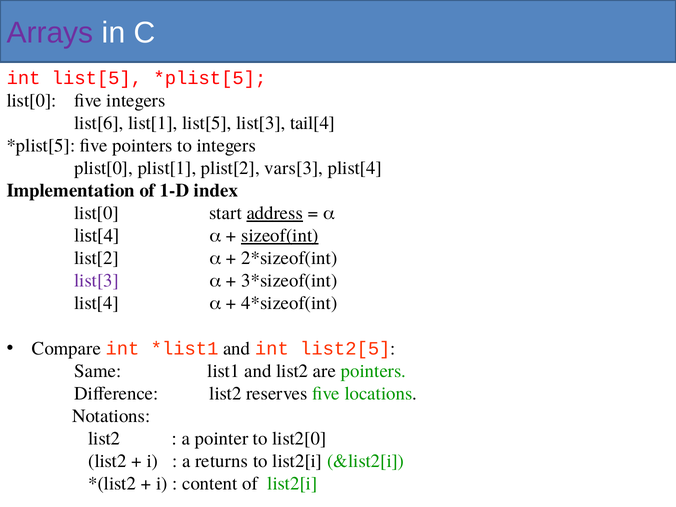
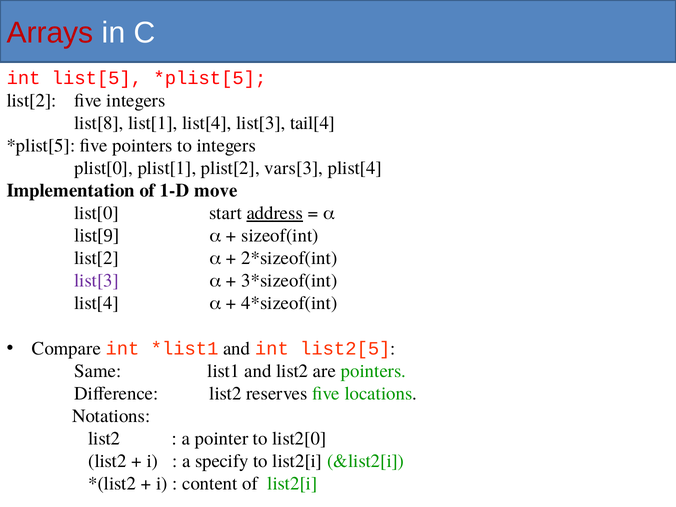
Arrays colour: purple -> red
list[0 at (32, 100): list[0 -> list[2
list[6: list[6 -> list[8
list[1 list[5: list[5 -> list[4
index: index -> move
list[4 at (97, 236): list[4 -> list[9
sizeof(int underline: present -> none
returns: returns -> specify
